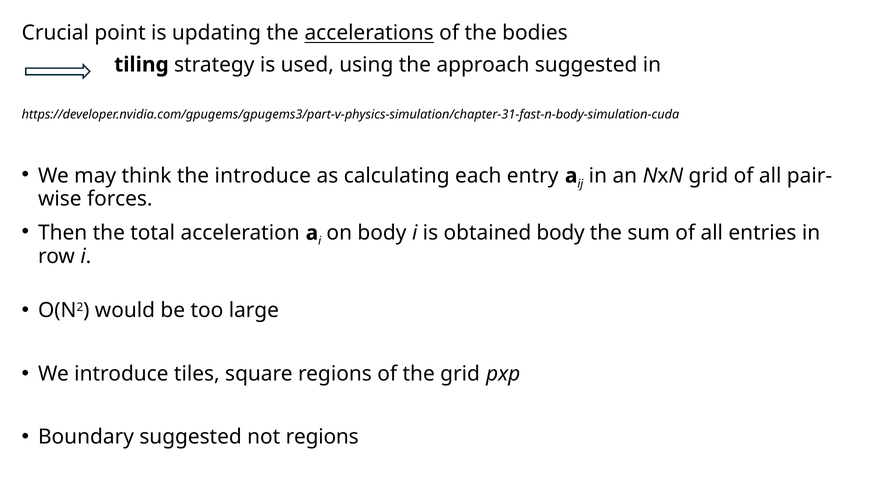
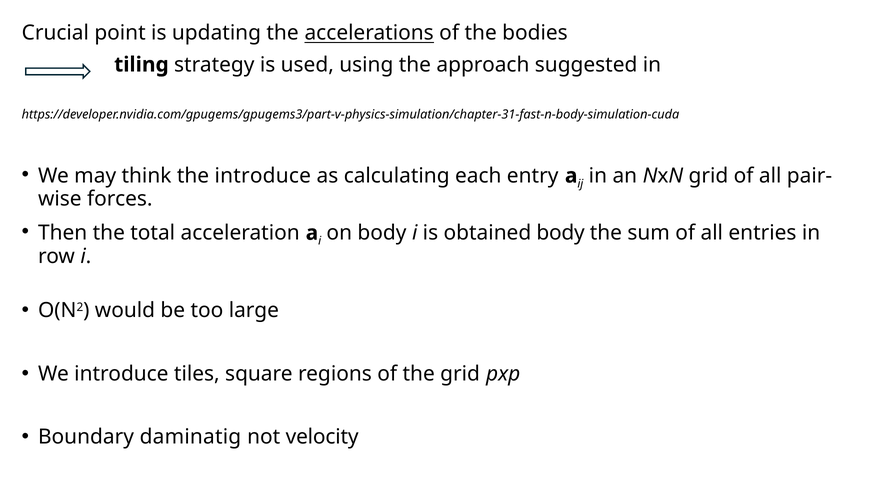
Boundary suggested: suggested -> daminatig
not regions: regions -> velocity
